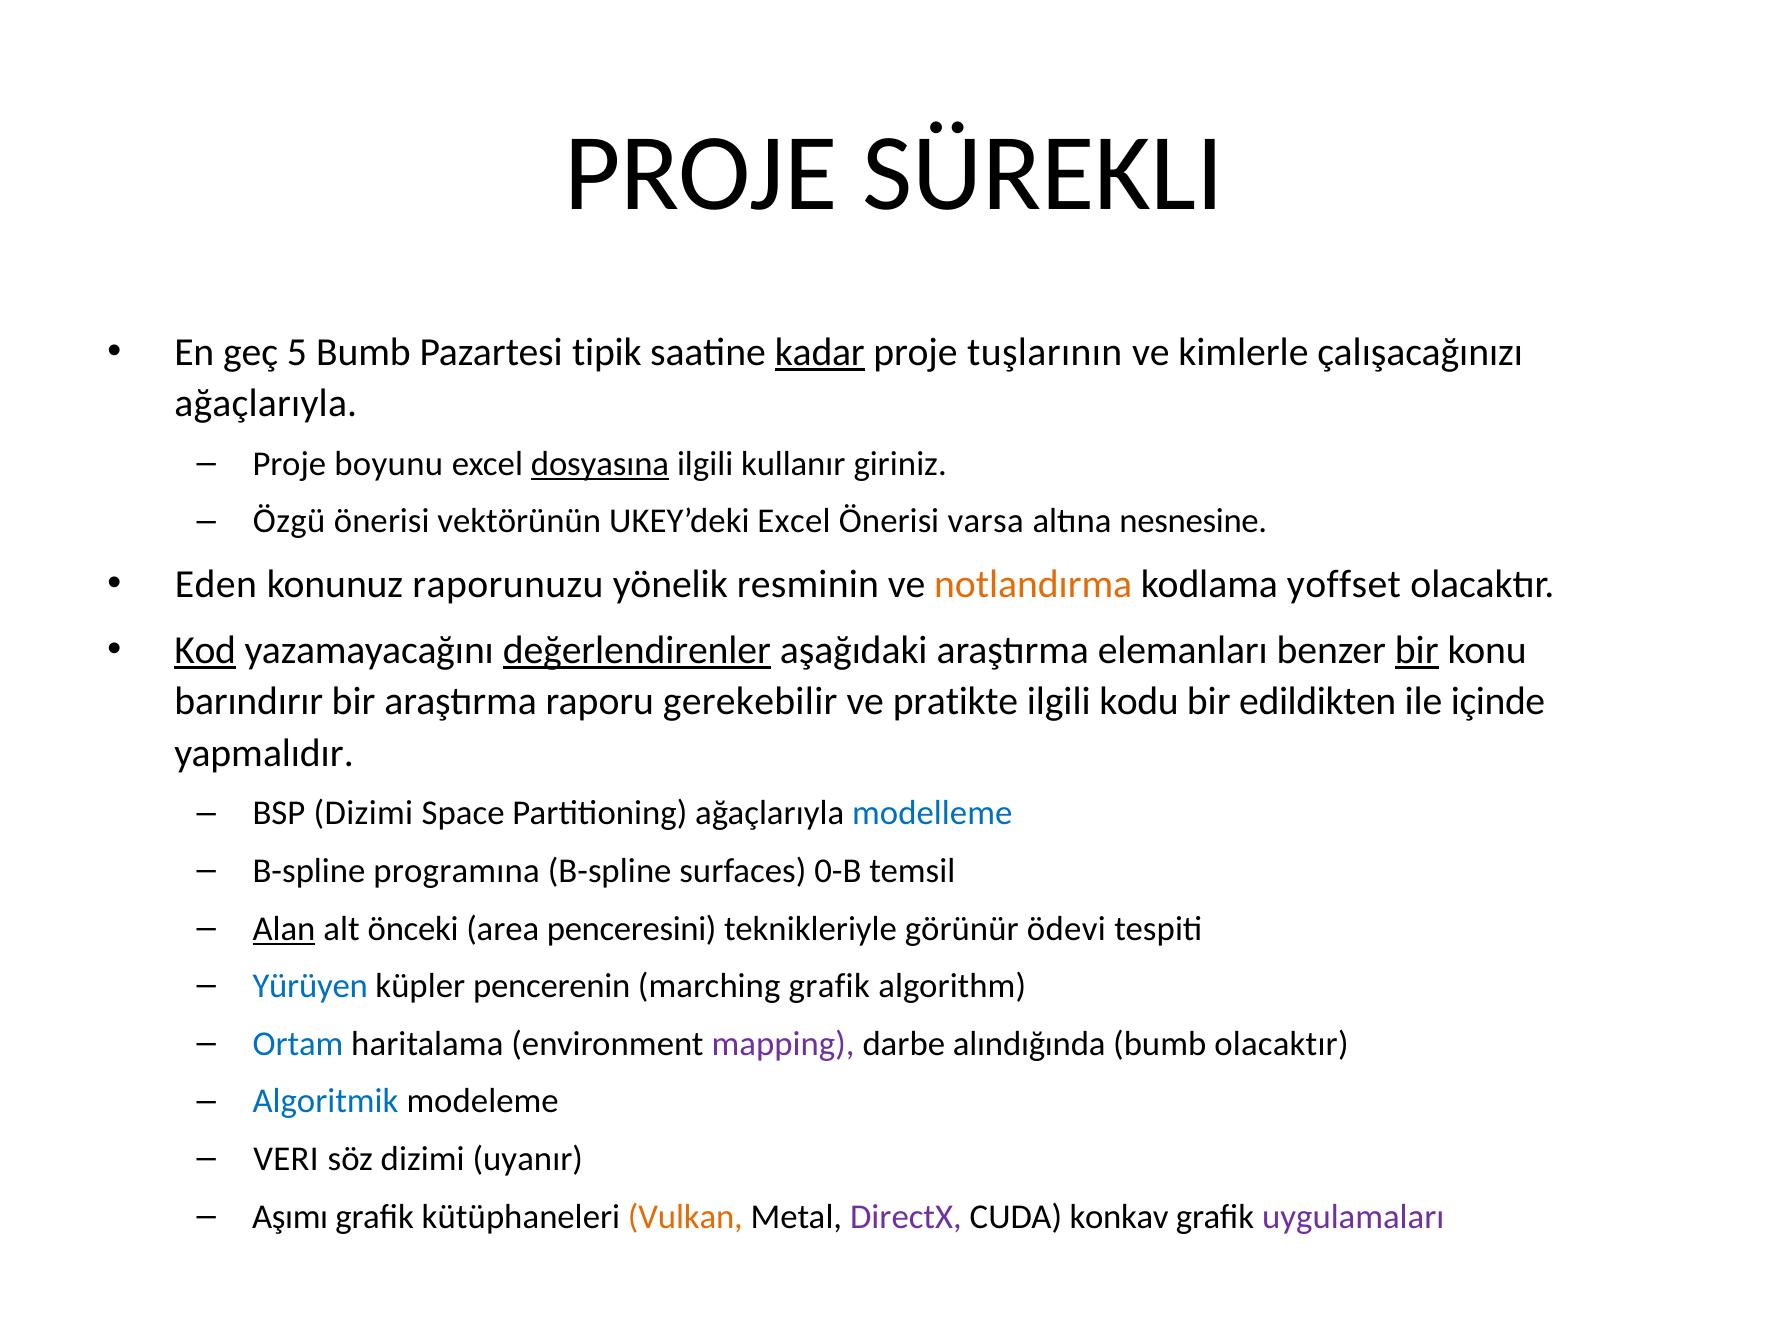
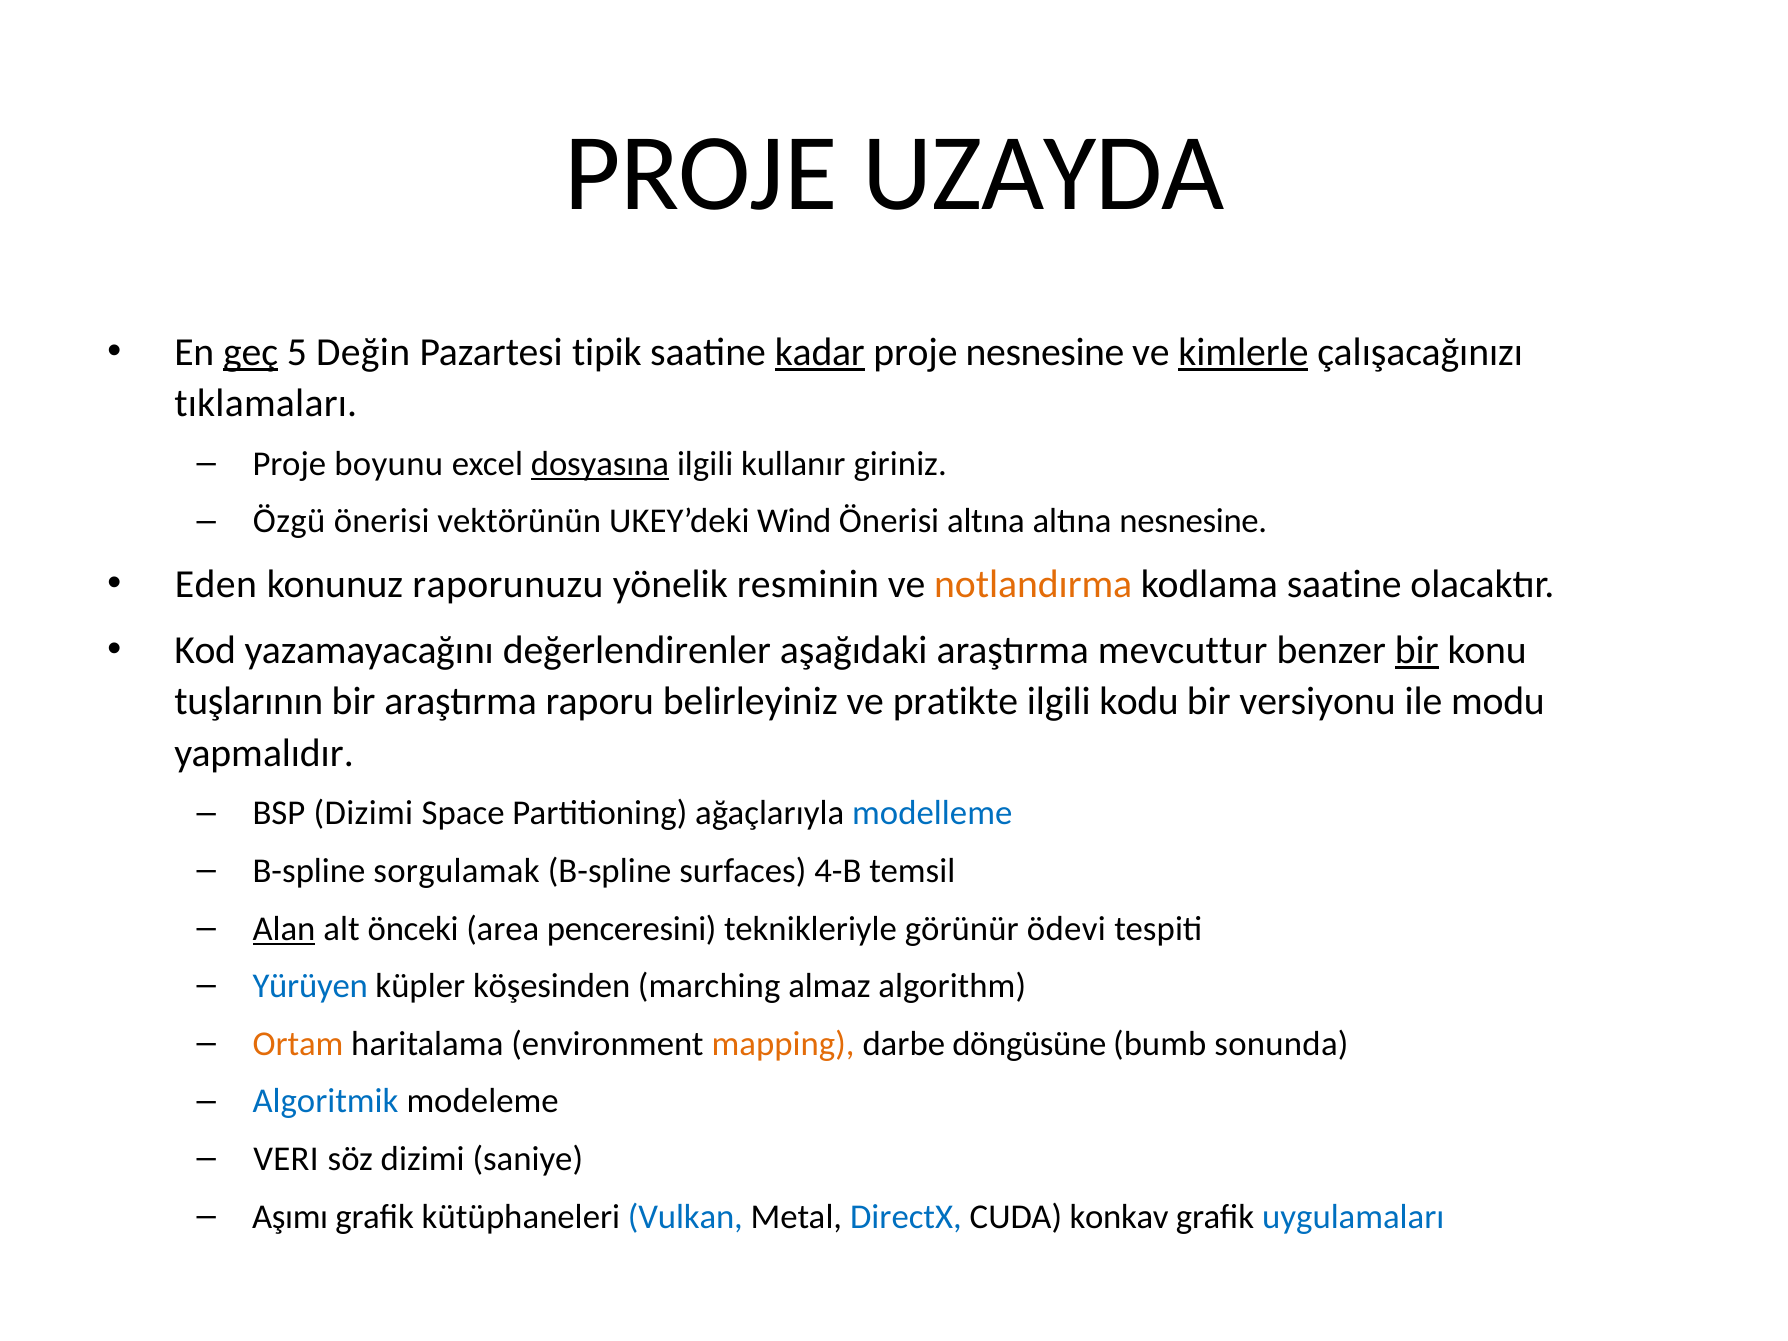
SÜREKLI: SÜREKLI -> UZAYDA
geç underline: none -> present
5 Bumb: Bumb -> Değin
proje tuşlarının: tuşlarının -> nesnesine
kimlerle underline: none -> present
ağaçlarıyla at (266, 404): ağaçlarıyla -> tıklamaları
UKEY’deki Excel: Excel -> Wind
Önerisi varsa: varsa -> altına
kodlama yoffset: yoffset -> saatine
Kod underline: present -> none
değerlendirenler underline: present -> none
elemanları: elemanları -> mevcuttur
barındırır: barındırır -> tuşlarının
gerekebilir: gerekebilir -> belirleyiniz
edildikten: edildikten -> versiyonu
içinde: içinde -> modu
programına: programına -> sorgulamak
0-B: 0-B -> 4-B
pencerenin: pencerenin -> köşesinden
marching grafik: grafik -> almaz
Ortam colour: blue -> orange
mapping colour: purple -> orange
alındığında: alındığında -> döngüsüne
bumb olacaktır: olacaktır -> sonunda
uyanır: uyanır -> saniye
Vulkan colour: orange -> blue
DirectX colour: purple -> blue
uygulamaları colour: purple -> blue
